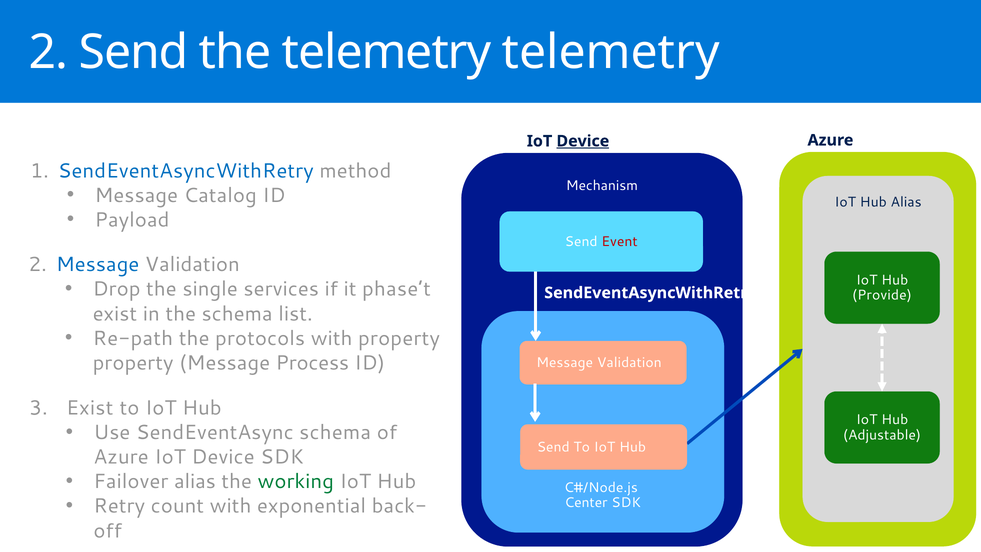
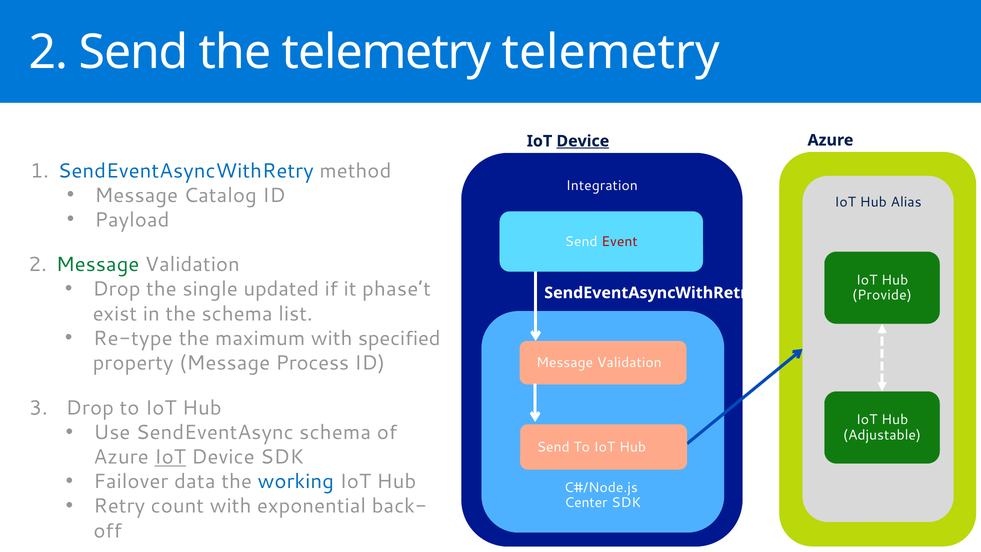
Mechanism: Mechanism -> Integration
Message at (98, 265) colour: blue -> green
services: services -> updated
Re-path: Re-path -> Re-type
protocols: protocols -> maximum
with property: property -> specified
Exist at (90, 408): Exist -> Drop
IoT at (170, 457) underline: none -> present
Failover alias: alias -> data
working colour: green -> blue
